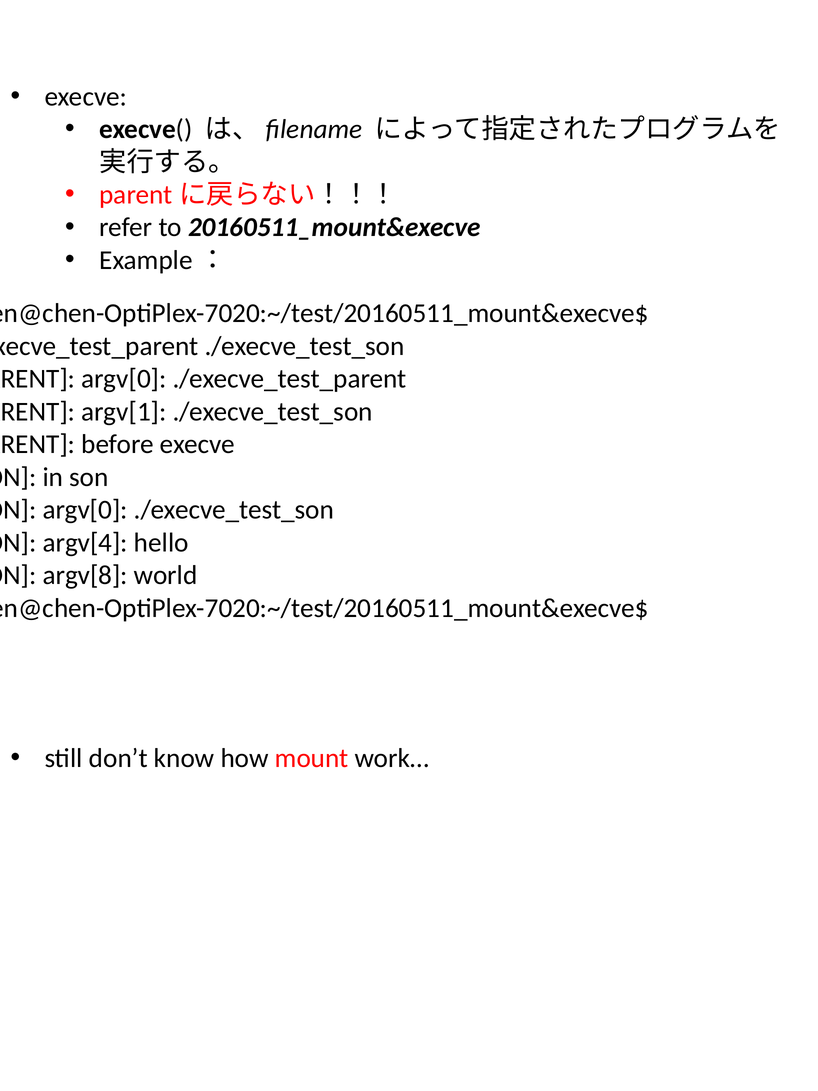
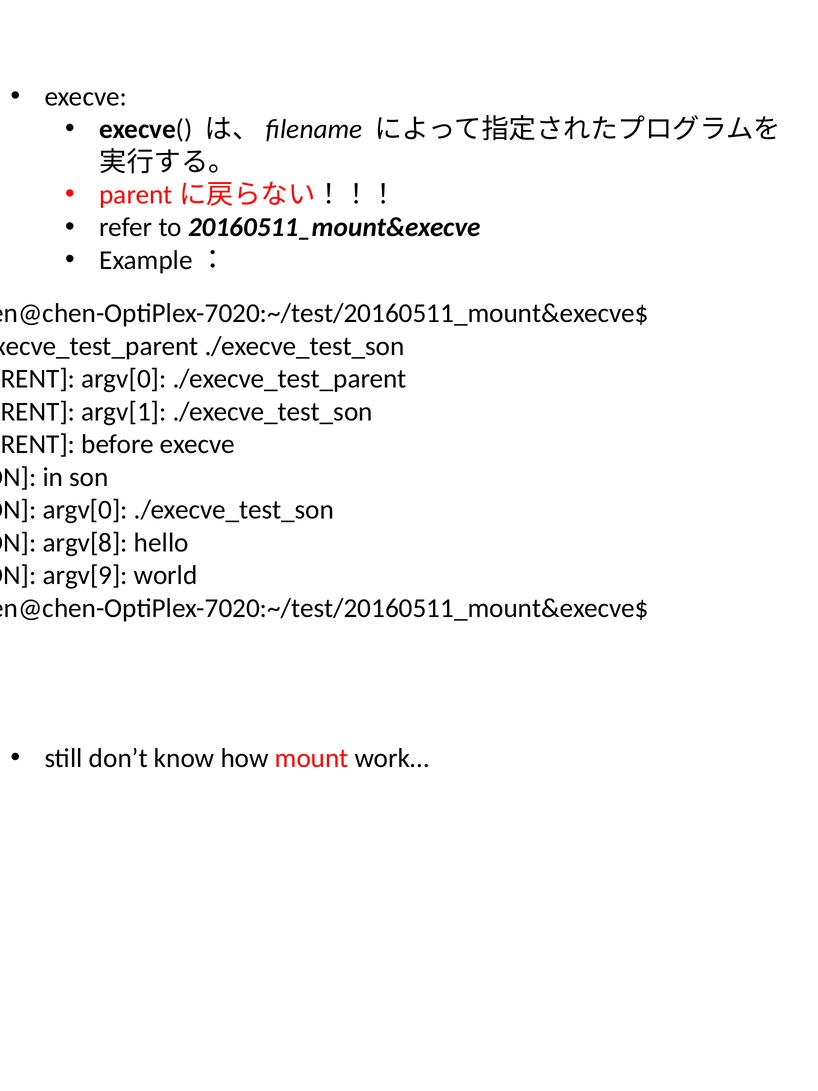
argv[4: argv[4 -> argv[8
argv[8: argv[8 -> argv[9
